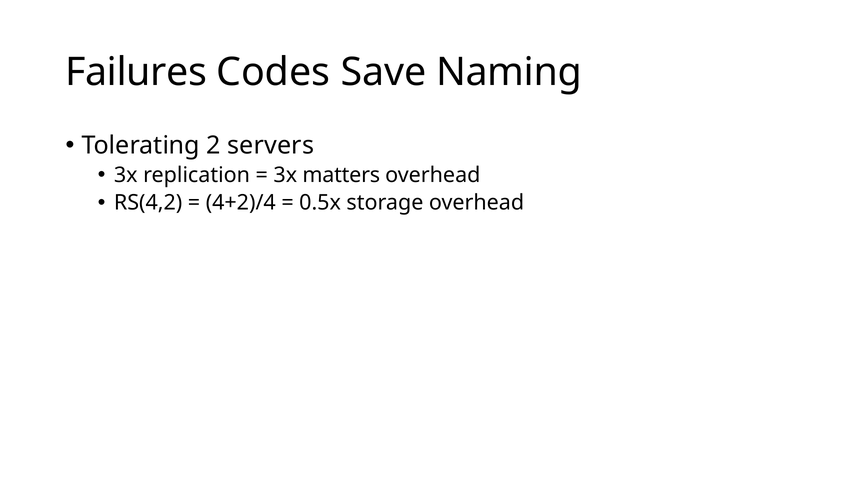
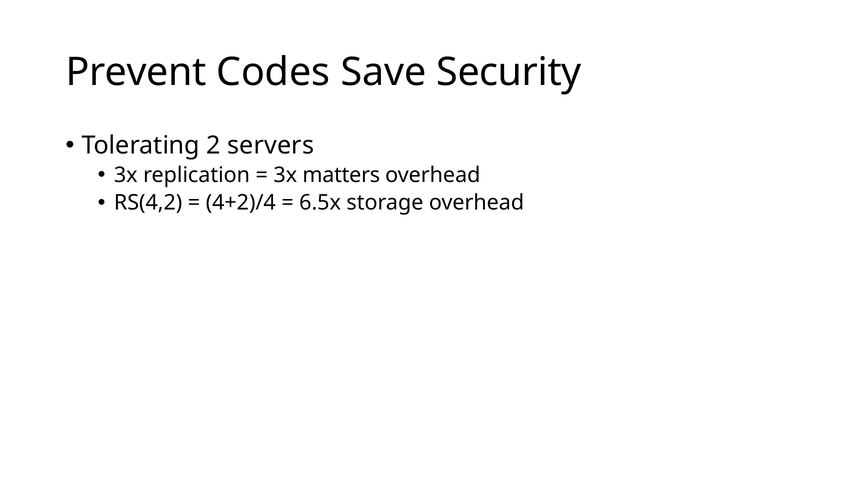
Failures: Failures -> Prevent
Naming: Naming -> Security
0.5x: 0.5x -> 6.5x
